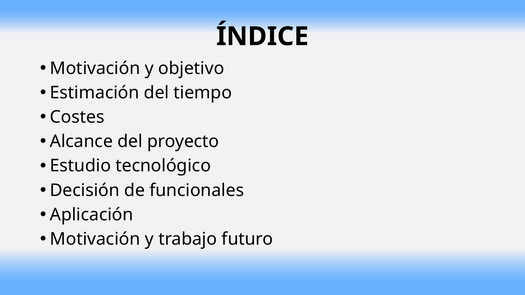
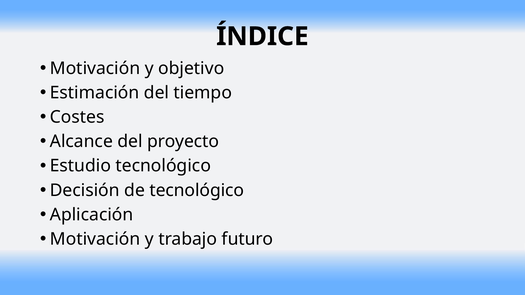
de funcionales: funcionales -> tecnológico
